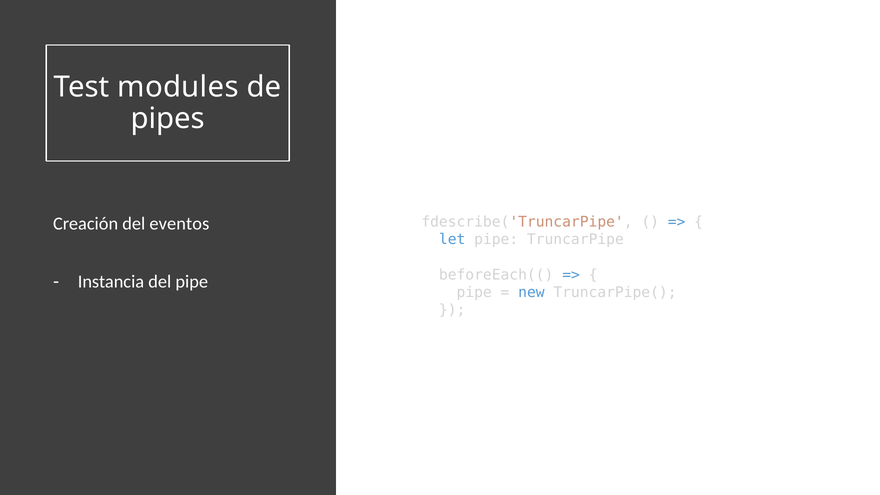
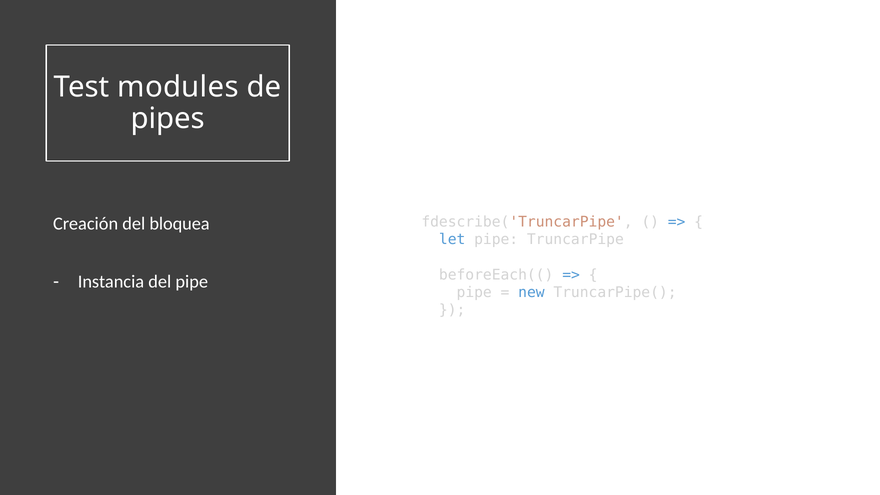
eventos: eventos -> bloquea
